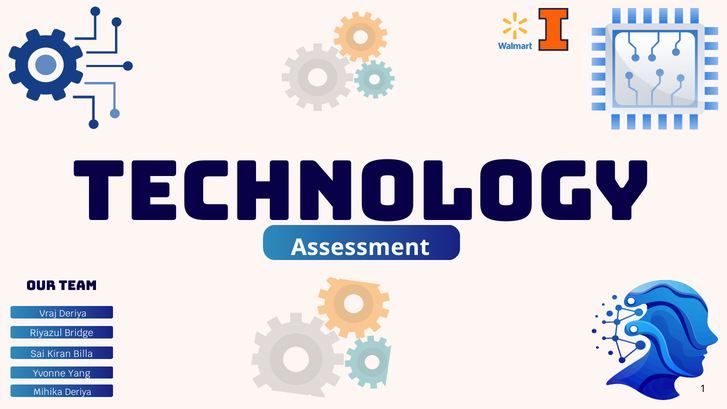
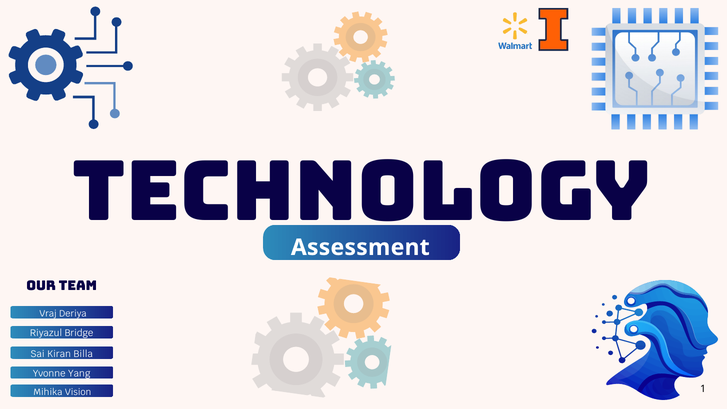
Mihika Deriya: Deriya -> Vision
